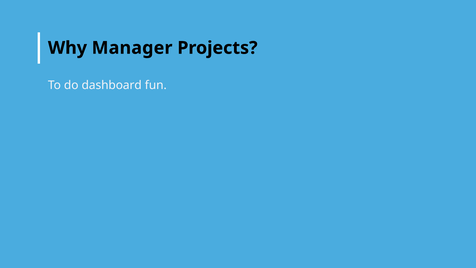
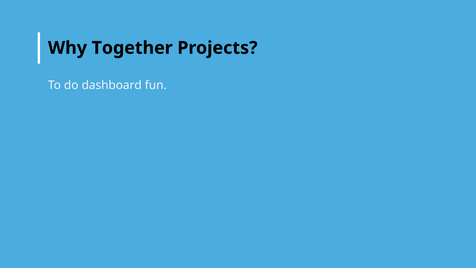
Manager: Manager -> Together
